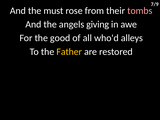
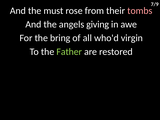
good: good -> bring
alleys: alleys -> virgin
Father colour: yellow -> light green
